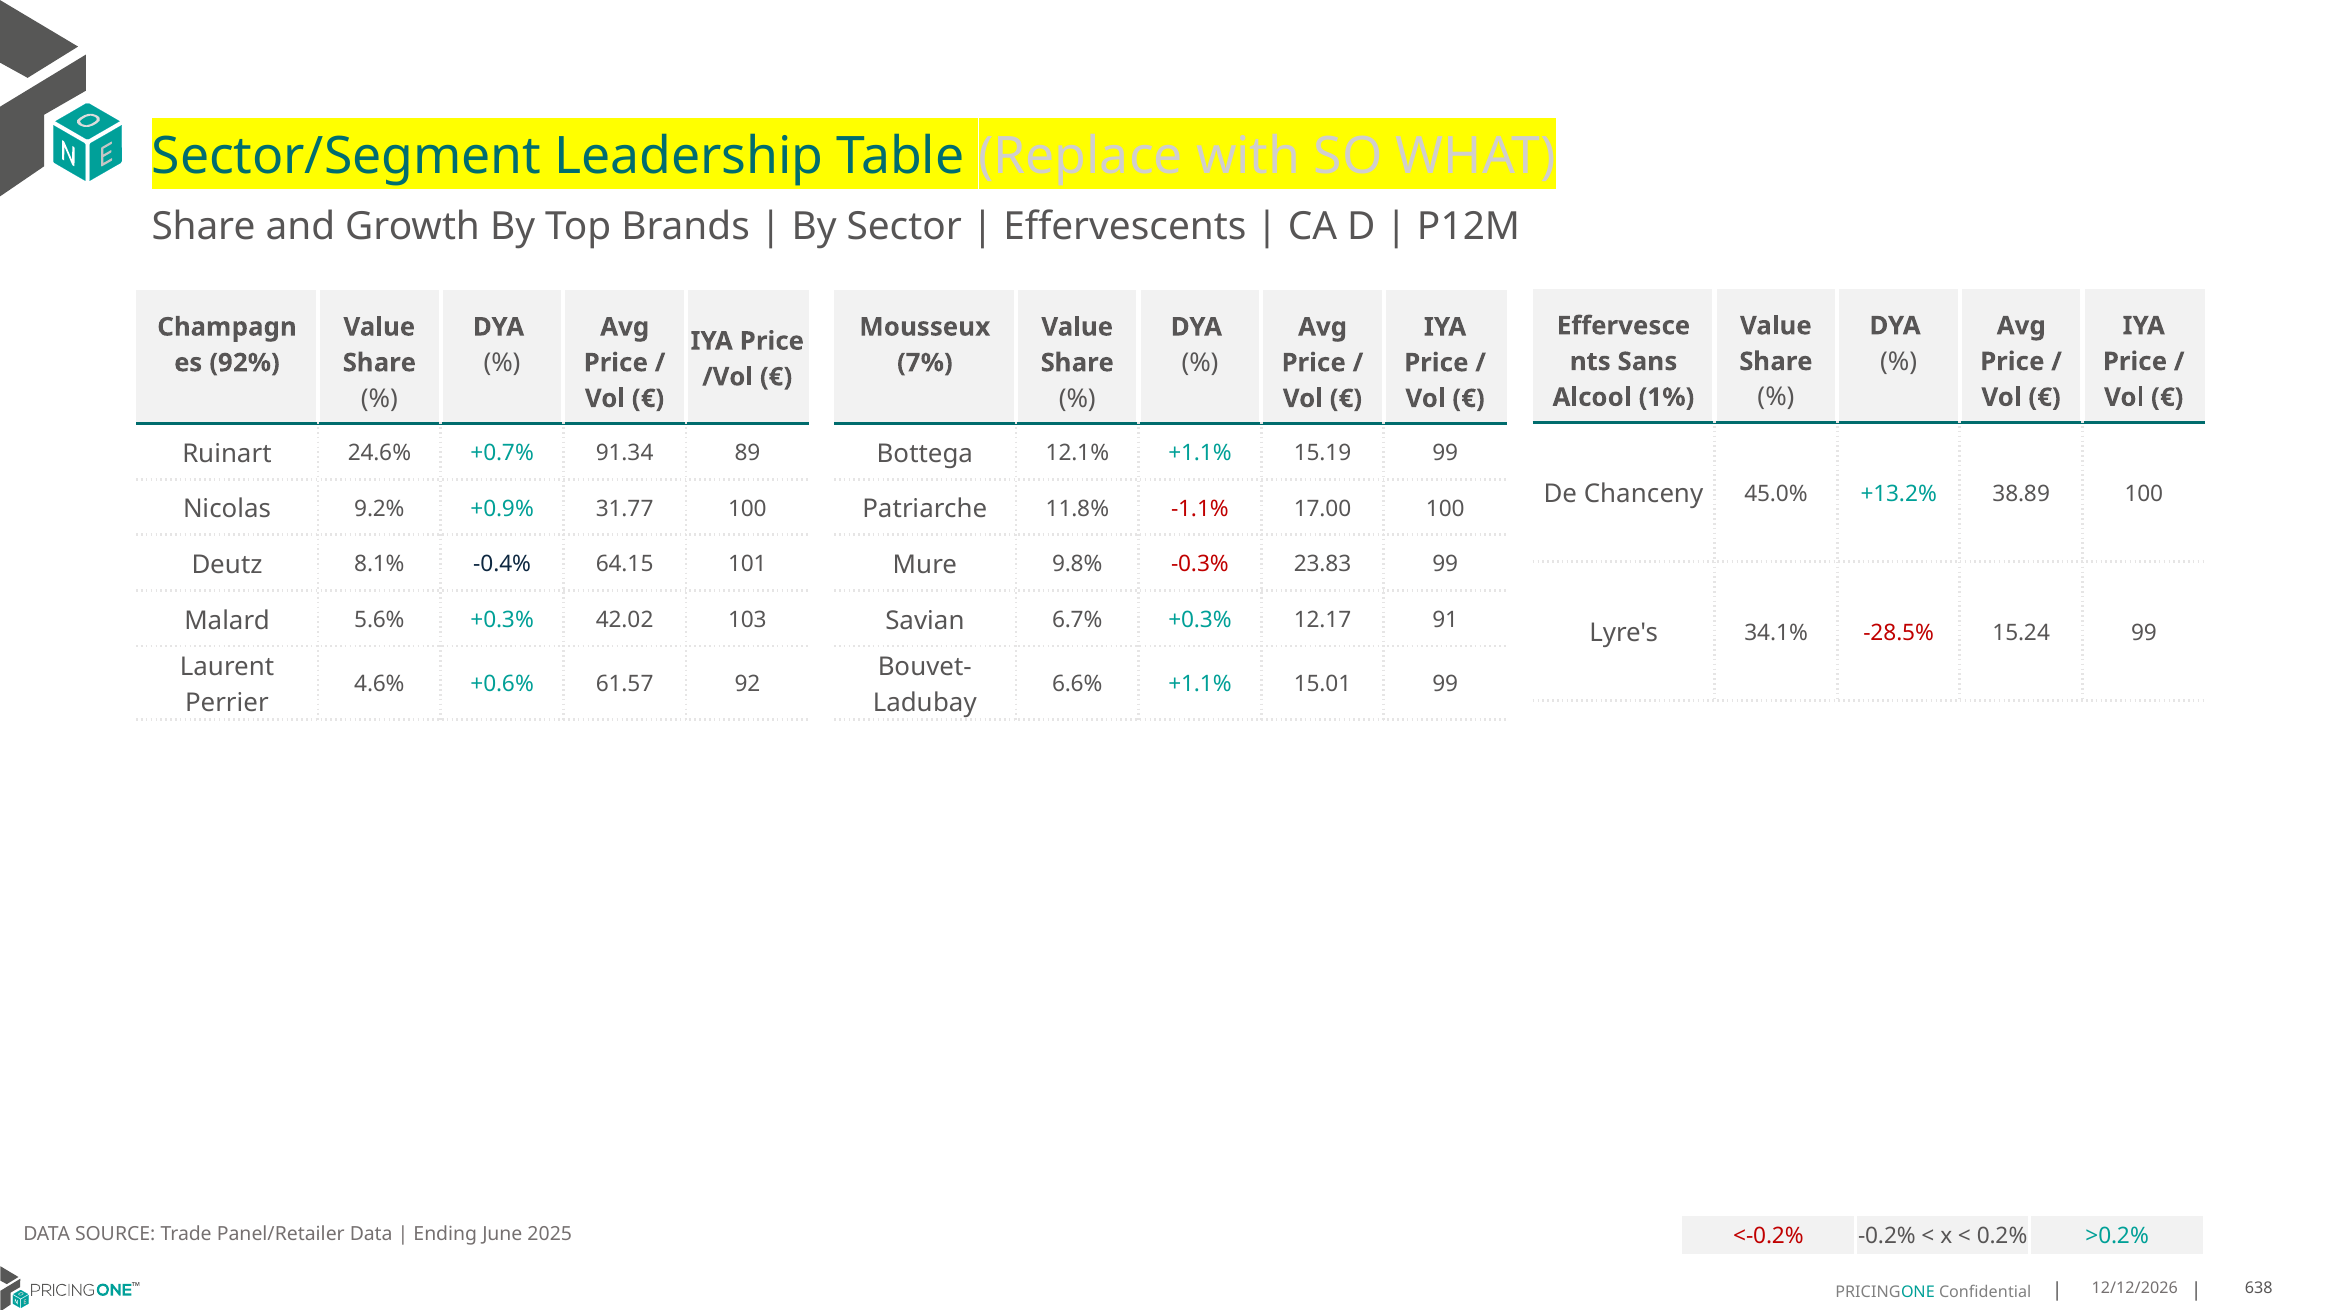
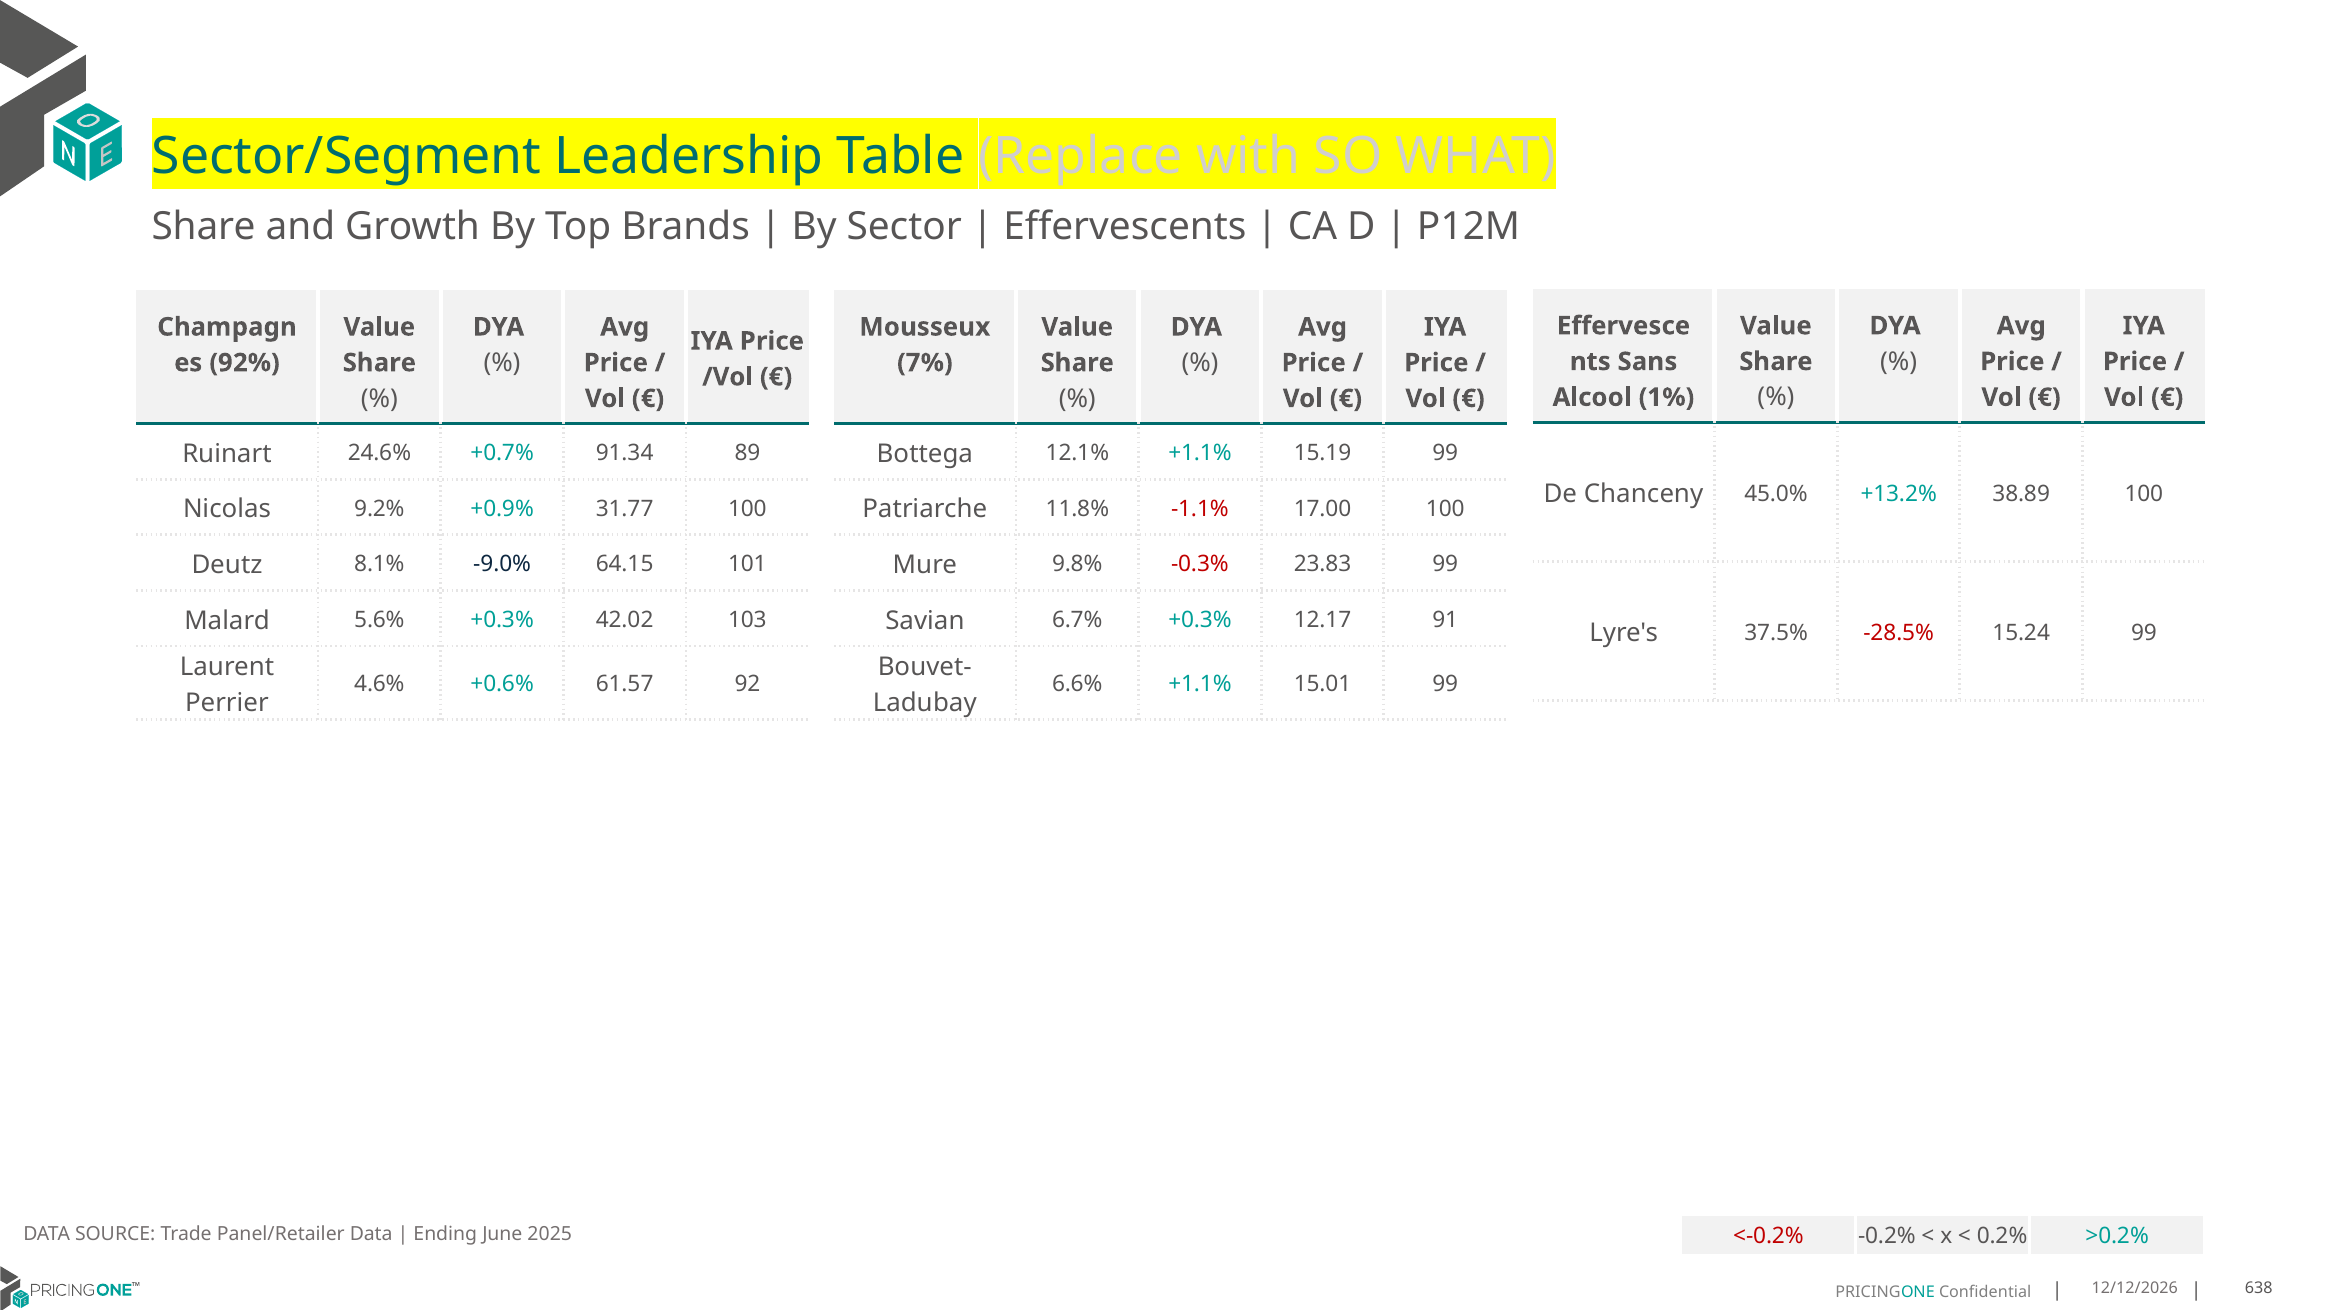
-0.4%: -0.4% -> -9.0%
34.1%: 34.1% -> 37.5%
